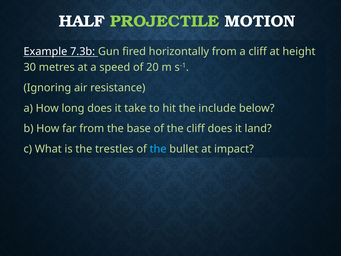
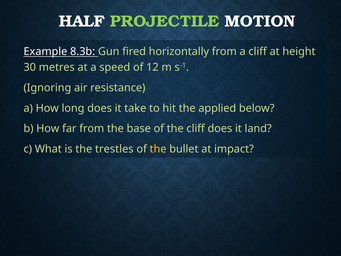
7.3b: 7.3b -> 8.3b
20: 20 -> 12
include: include -> applied
the at (158, 149) colour: light blue -> yellow
